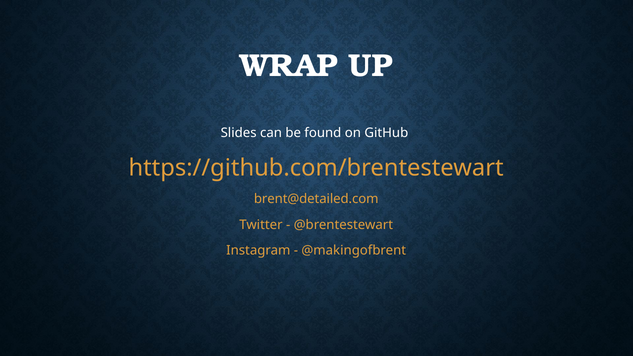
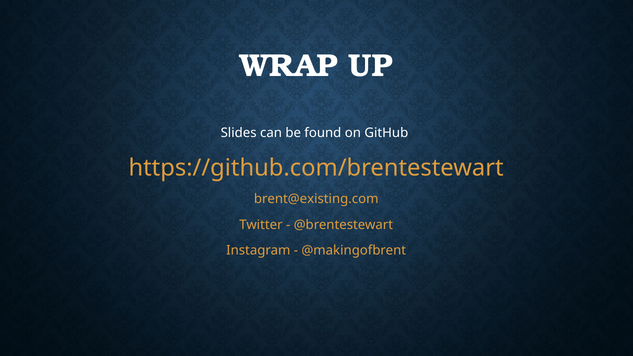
brent@detailed.com: brent@detailed.com -> brent@existing.com
